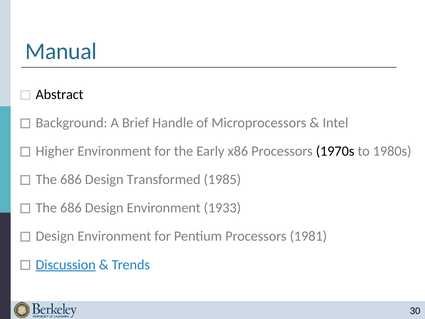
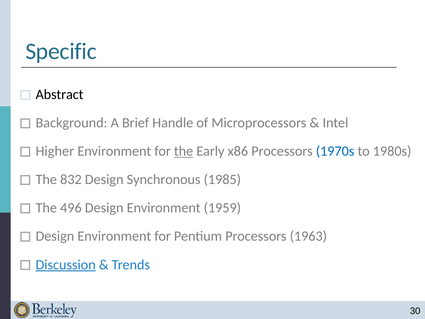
Manual: Manual -> Specific
the at (184, 151) underline: none -> present
1970s colour: black -> blue
686 at (71, 179): 686 -> 832
Transformed: Transformed -> Synchronous
686 at (71, 208): 686 -> 496
1933: 1933 -> 1959
1981: 1981 -> 1963
